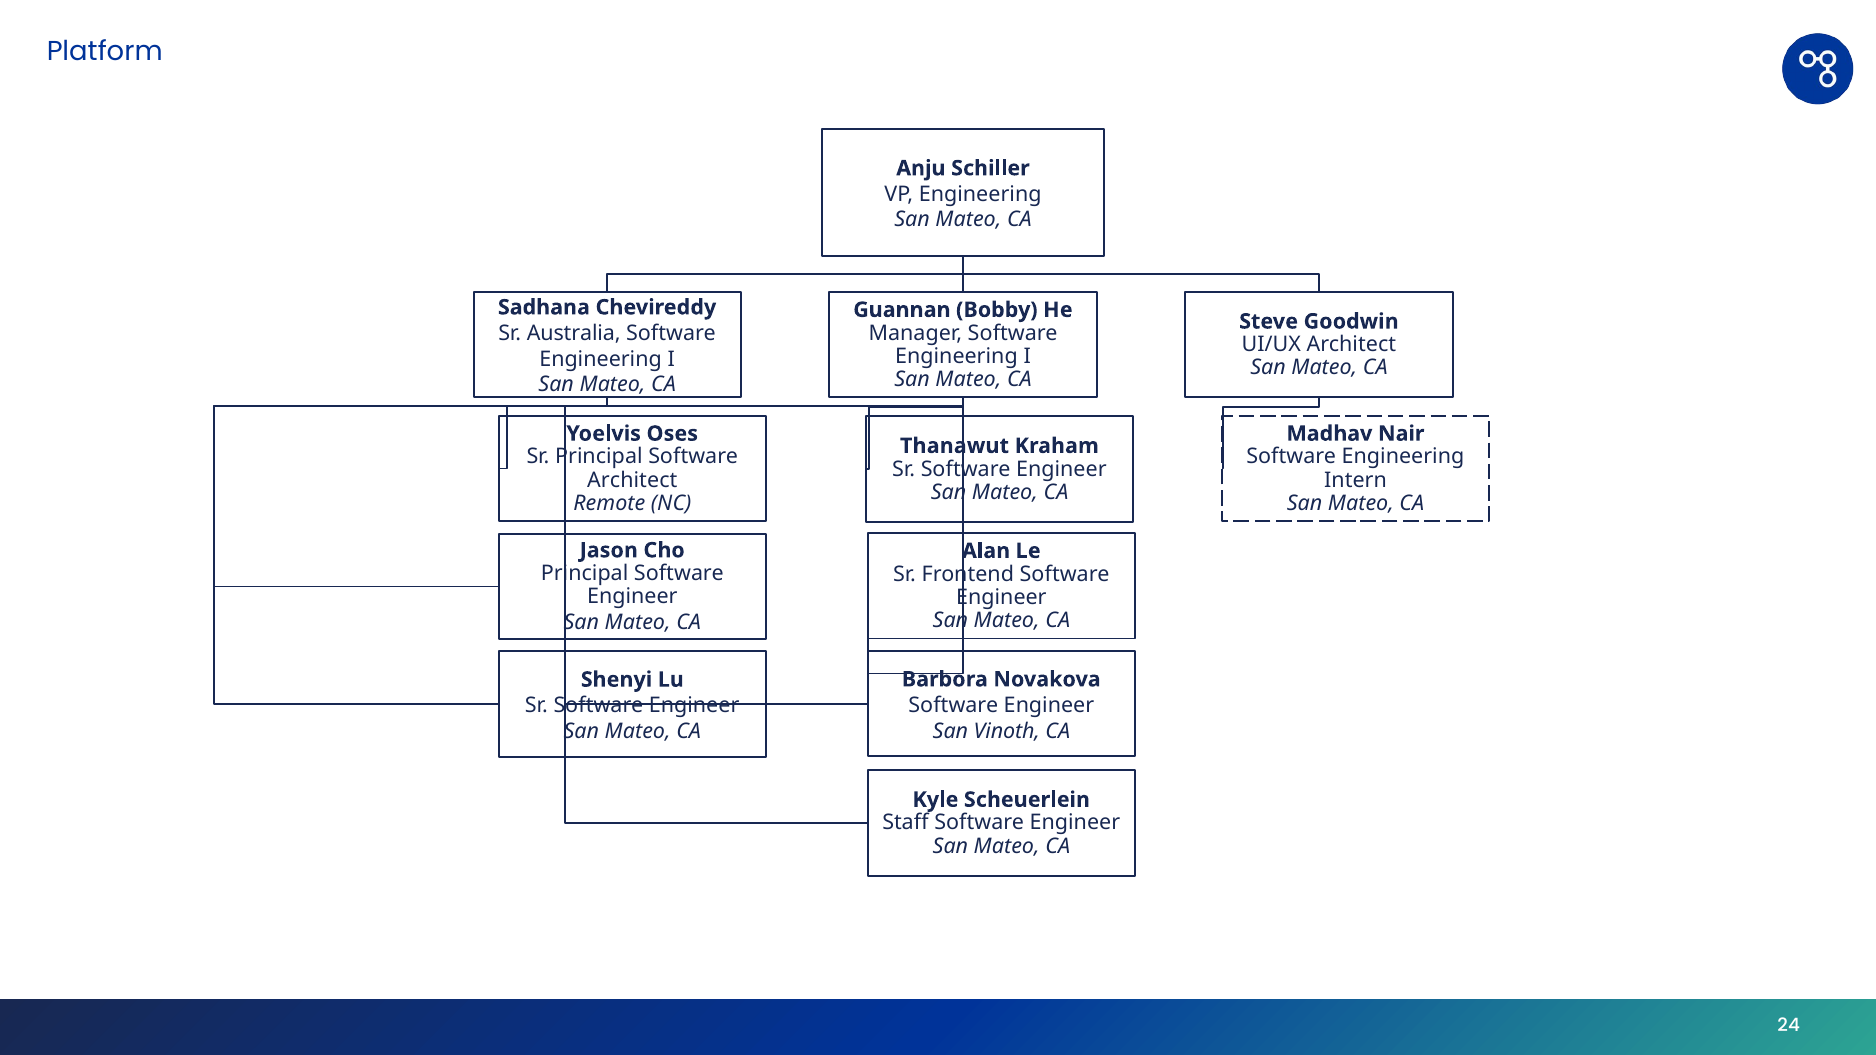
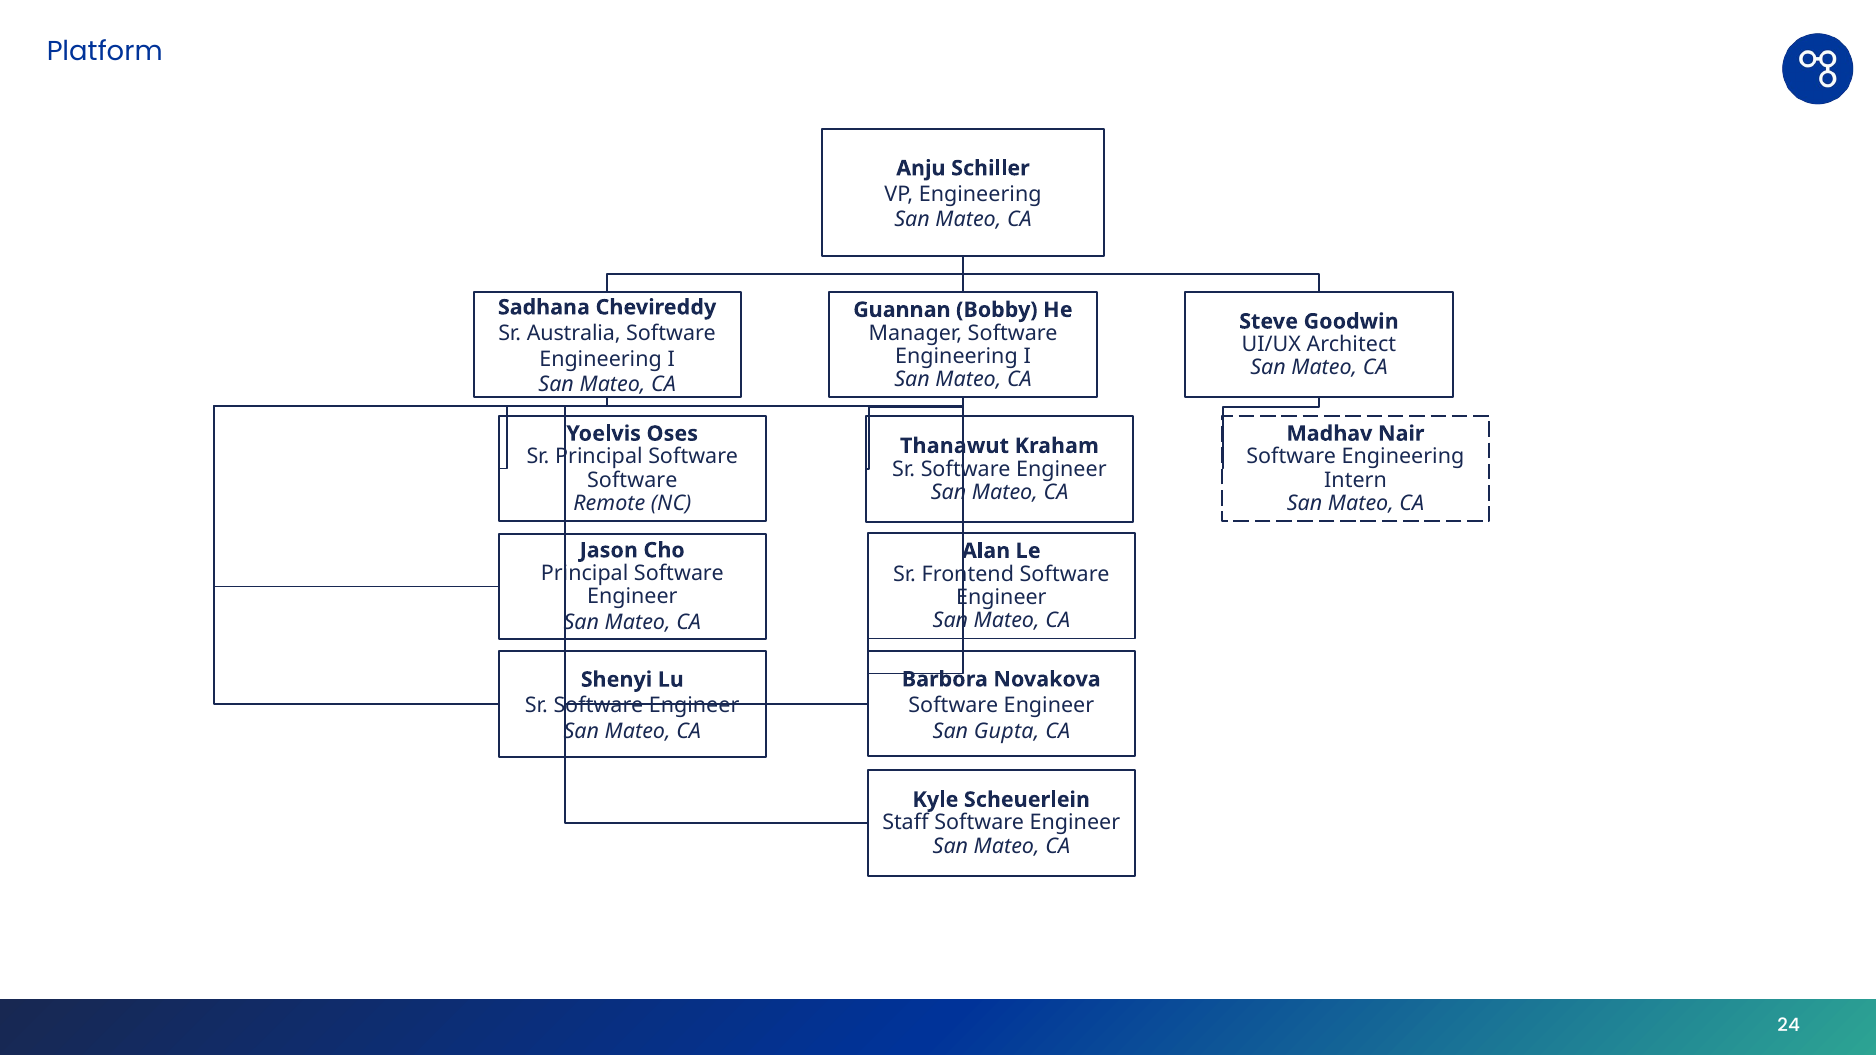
Architect at (632, 480): Architect -> Software
Vinoth: Vinoth -> Gupta
